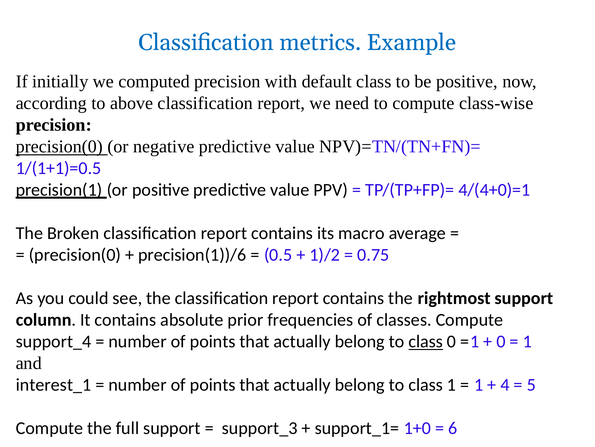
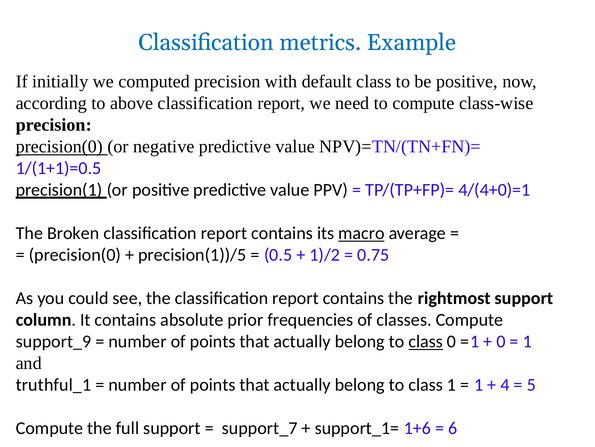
macro underline: none -> present
precision(1))/6: precision(1))/6 -> precision(1))/5
support_4: support_4 -> support_9
interest_1: interest_1 -> truthful_1
support_3: support_3 -> support_7
1+0: 1+0 -> 1+6
